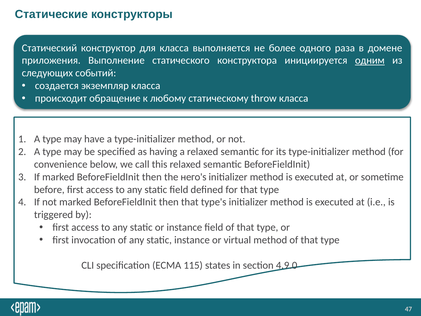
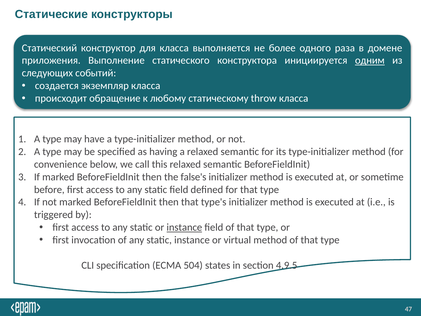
него's: него's -> false's
instance at (184, 227) underline: none -> present
115: 115 -> 504
4.9.0: 4.9.0 -> 4.9.5
